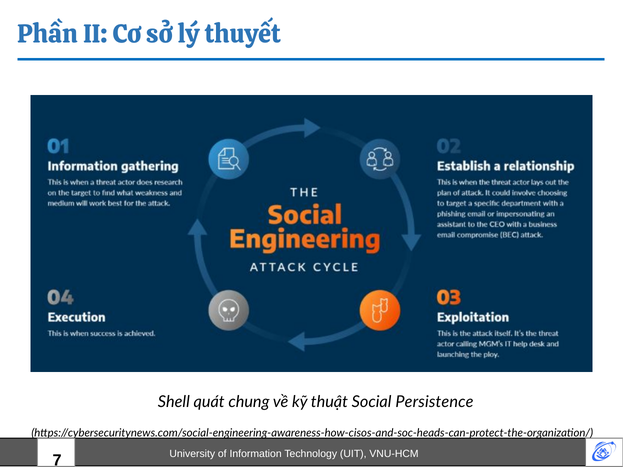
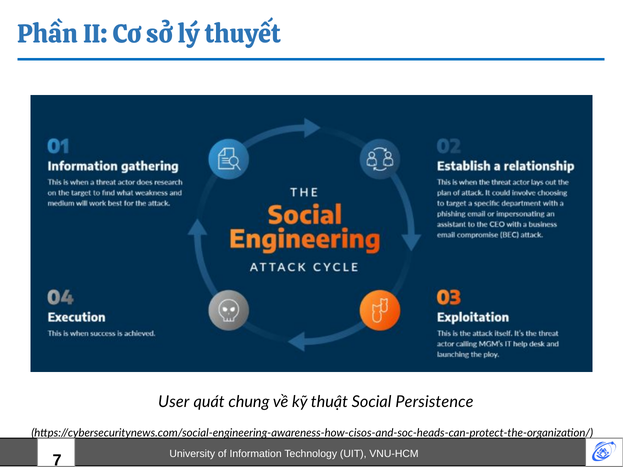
Shell: Shell -> User
